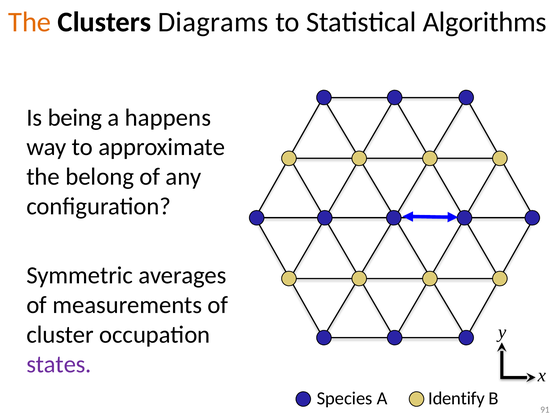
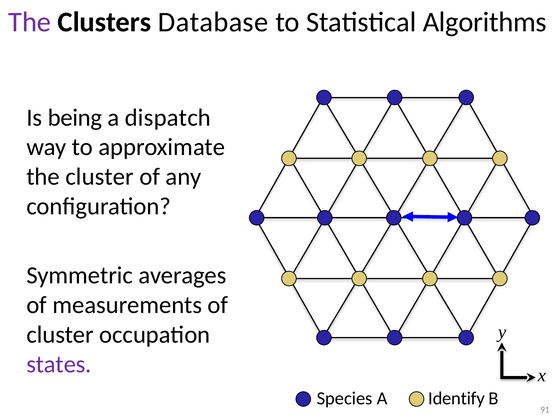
The at (30, 22) colour: orange -> purple
Diagrams: Diagrams -> Database
happens: happens -> dispatch
the belong: belong -> cluster
